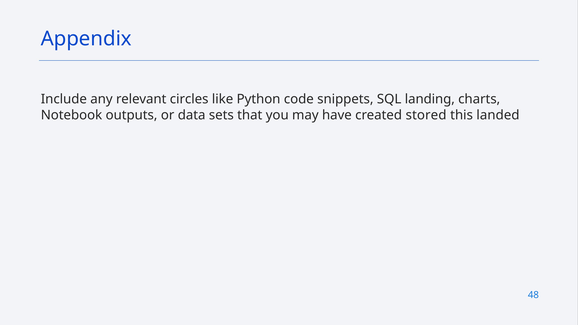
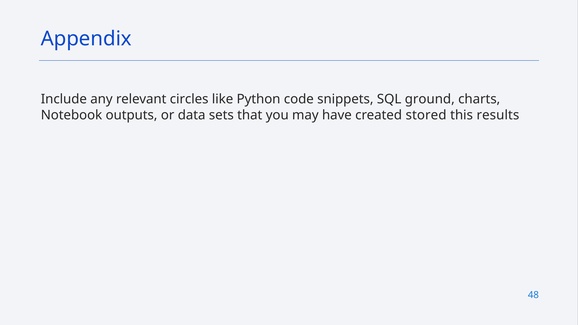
landing: landing -> ground
landed: landed -> results
